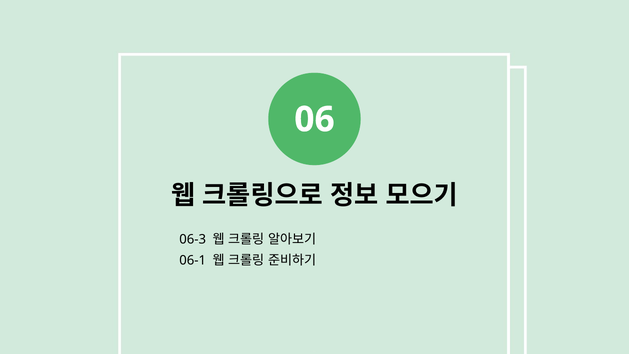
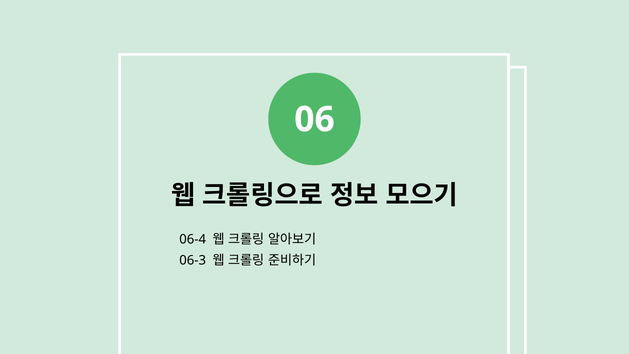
06-3: 06-3 -> 06-4
06-1: 06-1 -> 06-3
